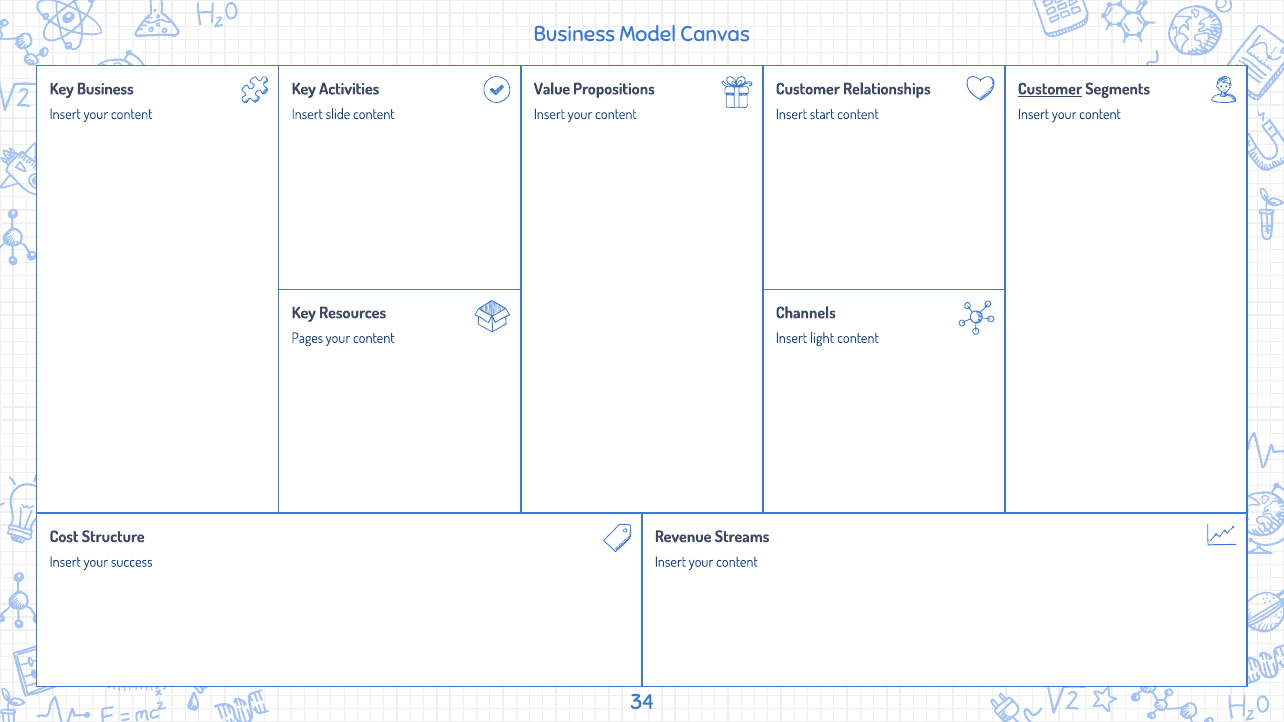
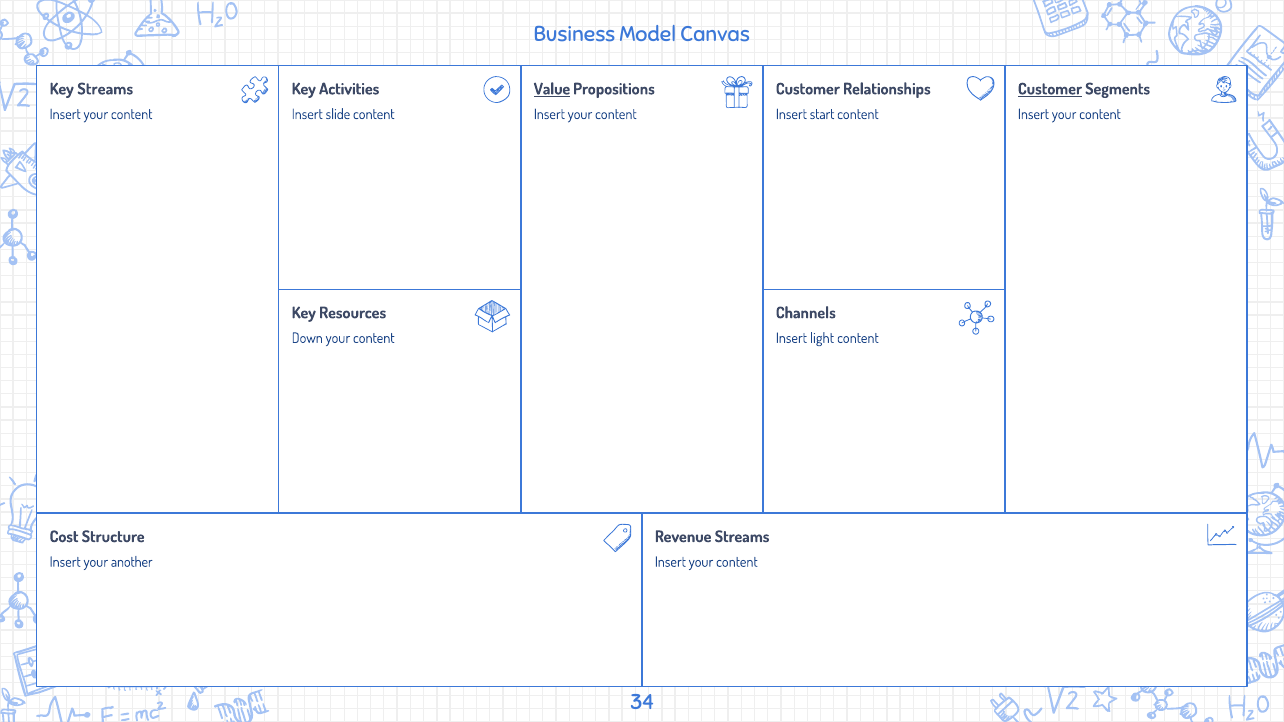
Key Business: Business -> Streams
Value underline: none -> present
Pages: Pages -> Down
success: success -> another
